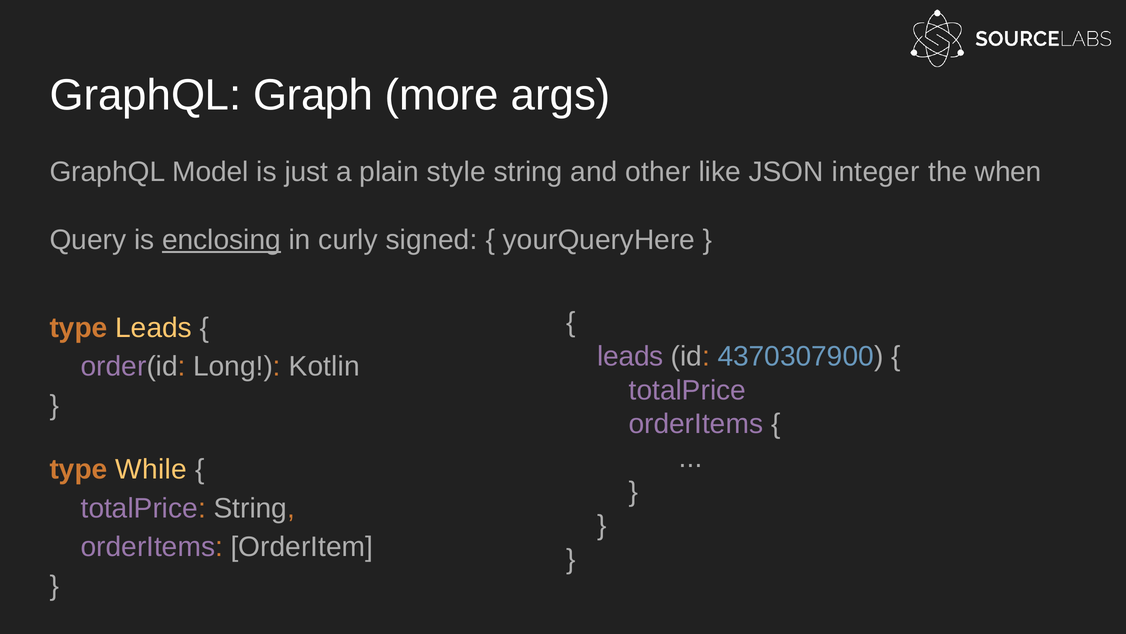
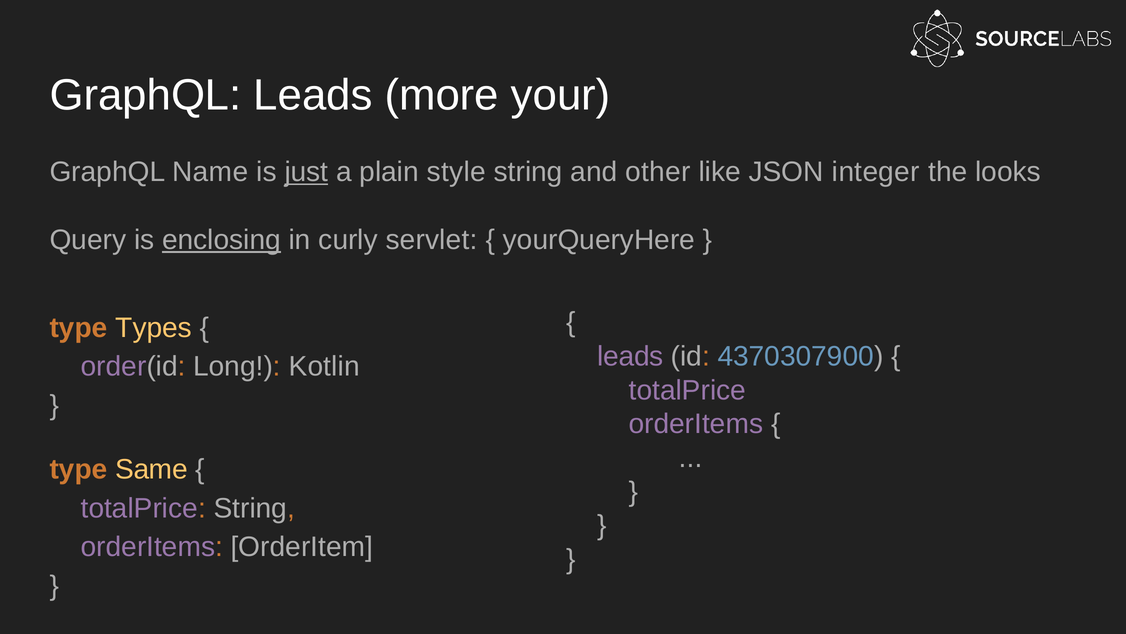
GraphQL Graph: Graph -> Leads
args: args -> your
Model: Model -> Name
just underline: none -> present
when: when -> looks
signed: signed -> servlet
type Leads: Leads -> Types
While: While -> Same
